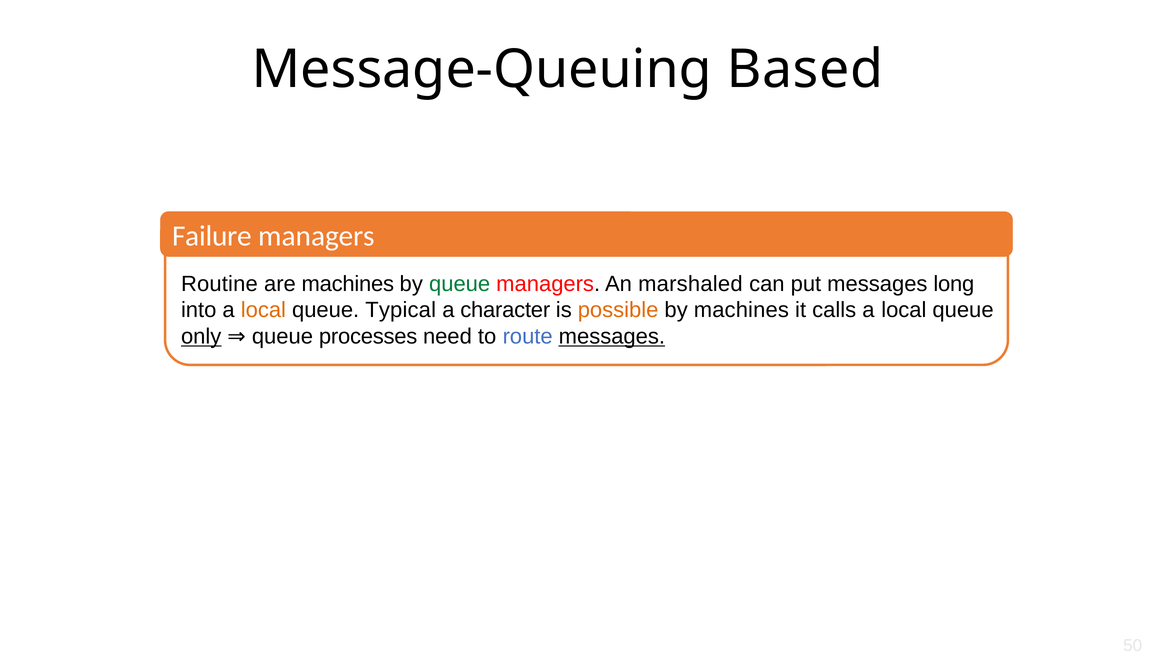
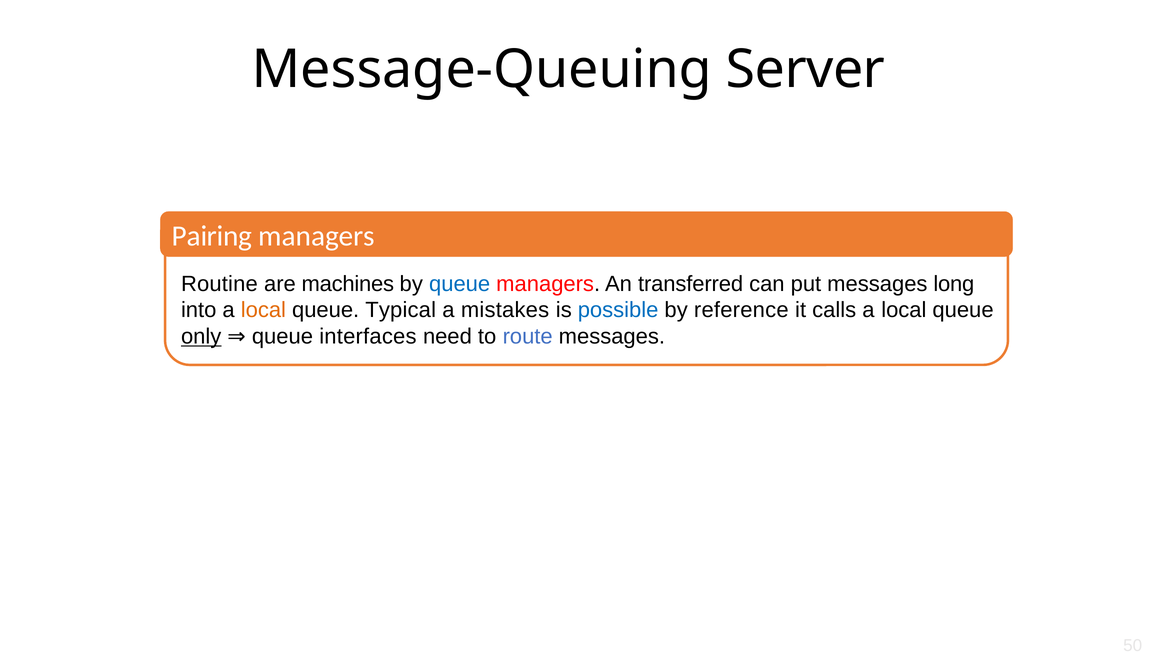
Based: Based -> Server
Failure: Failure -> Pairing
queue at (460, 284) colour: green -> blue
marshaled: marshaled -> transferred
character: character -> mistakes
possible colour: orange -> blue
by machines: machines -> reference
processes: processes -> interfaces
messages at (612, 336) underline: present -> none
